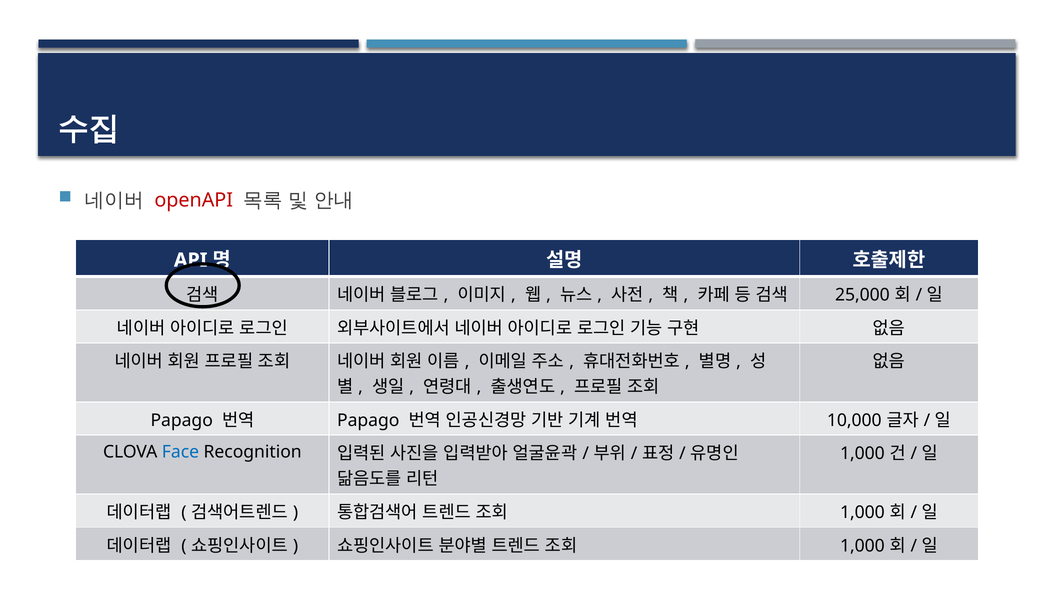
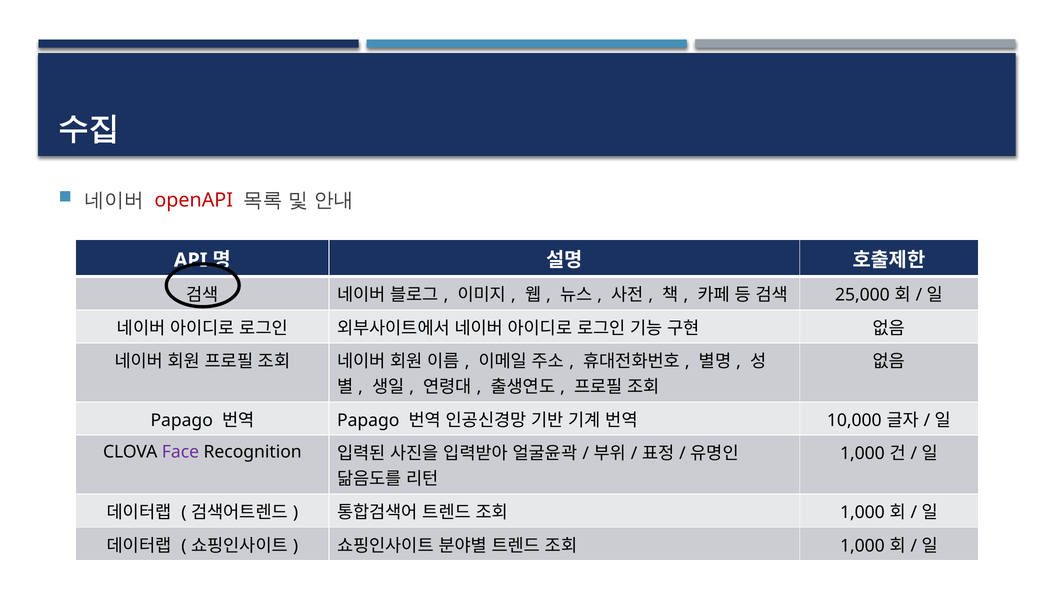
Face colour: blue -> purple
